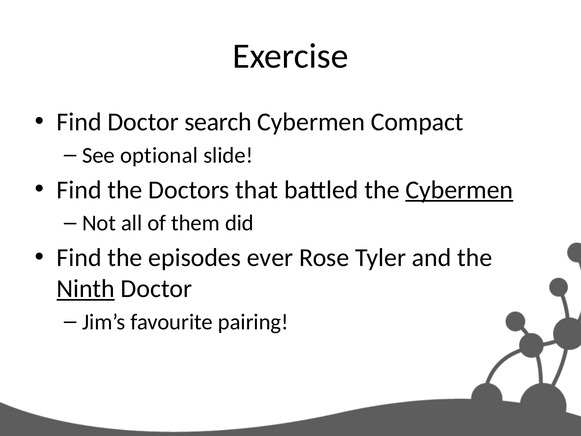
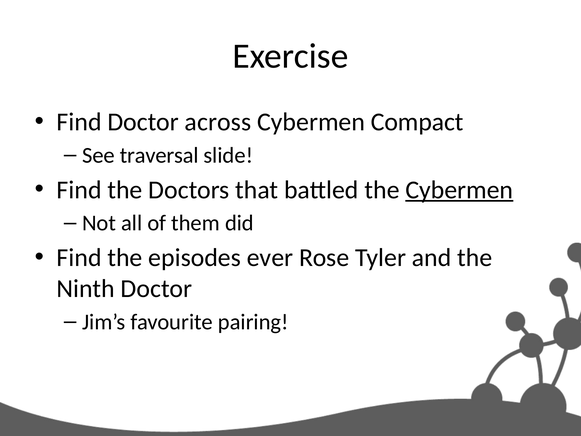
search: search -> across
optional: optional -> traversal
Ninth underline: present -> none
